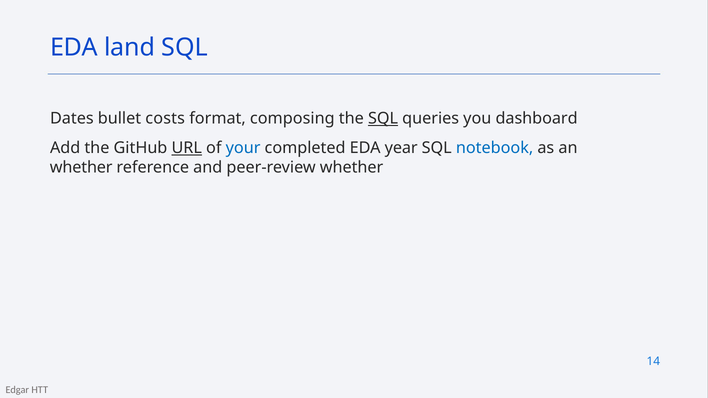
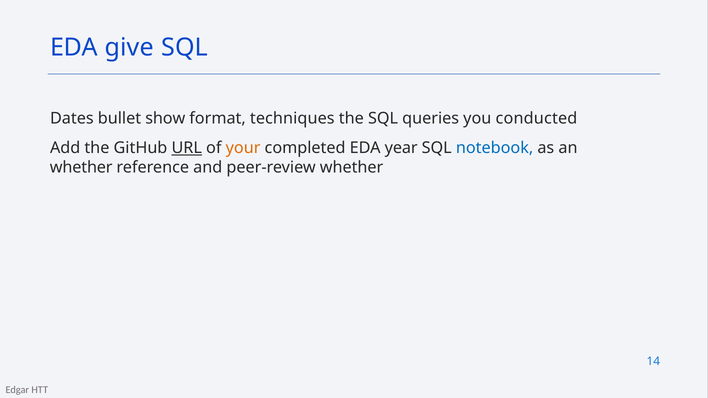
land: land -> give
costs: costs -> show
composing: composing -> techniques
SQL at (383, 118) underline: present -> none
dashboard: dashboard -> conducted
your colour: blue -> orange
